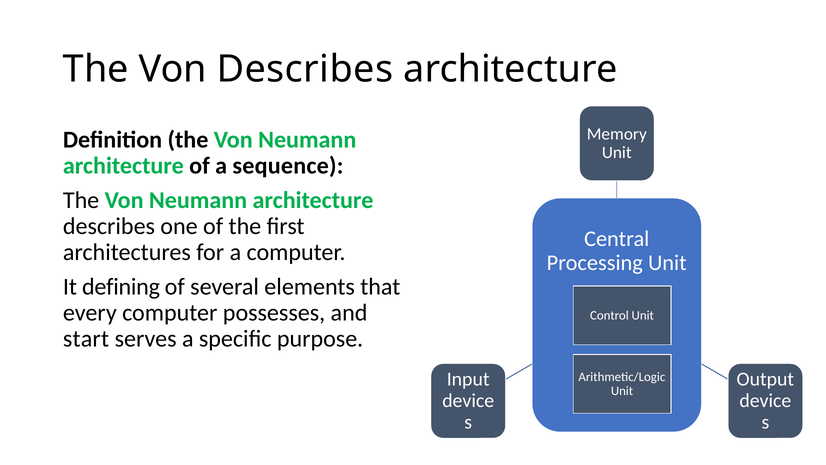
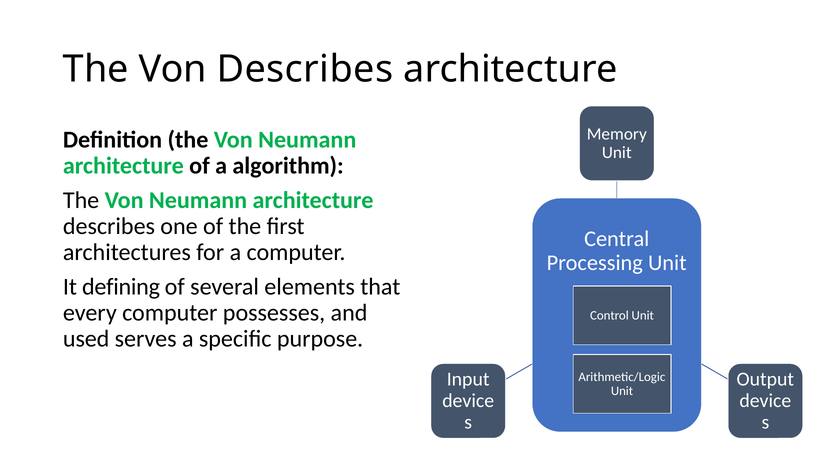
sequence: sequence -> algorithm
start: start -> used
